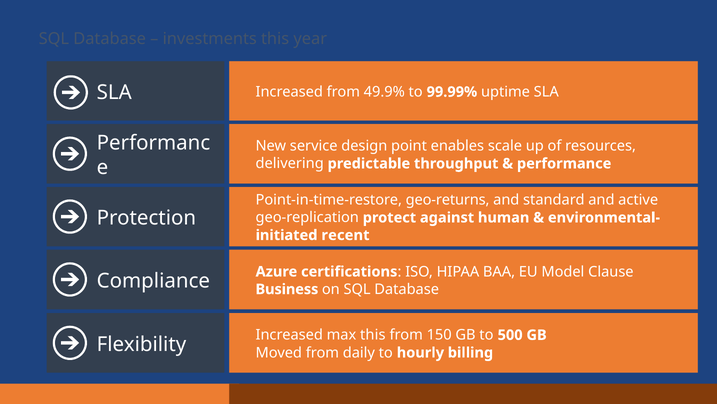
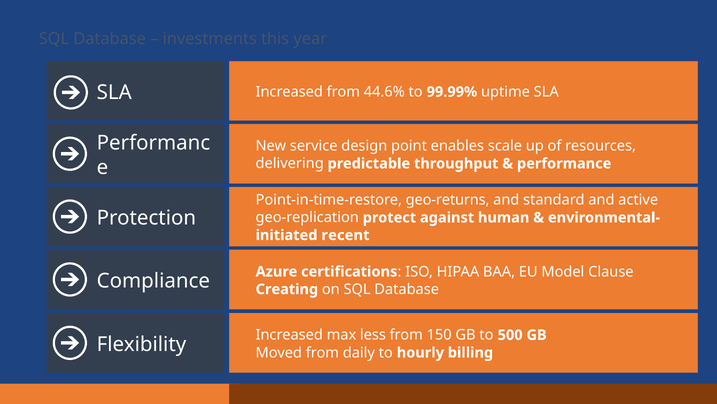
49.9%: 49.9% -> 44.6%
Business: Business -> Creating
max this: this -> less
